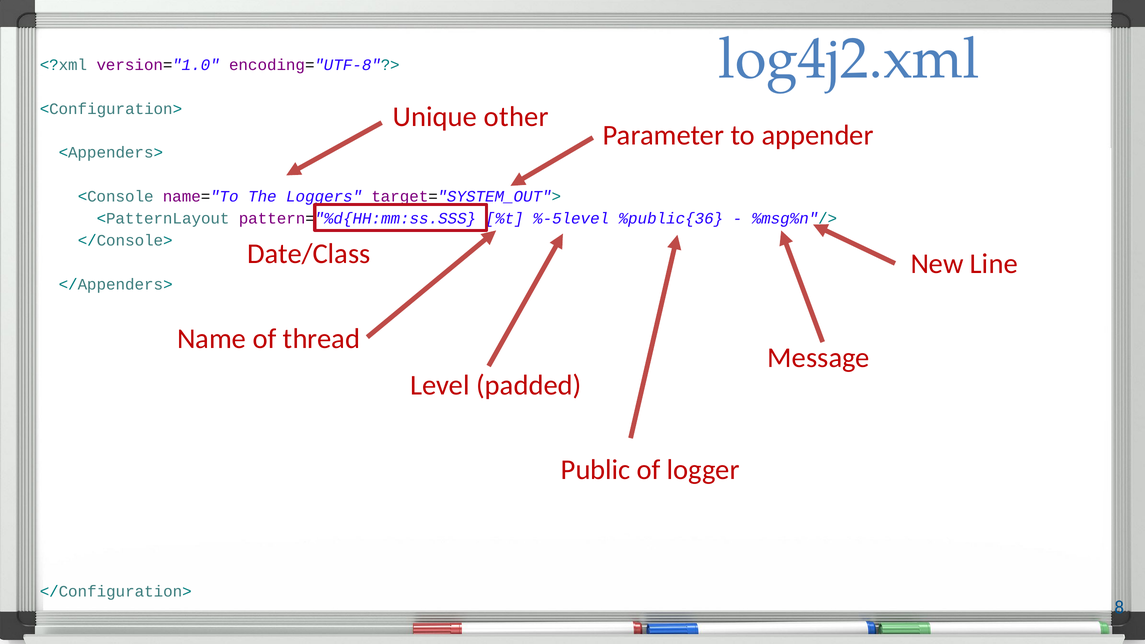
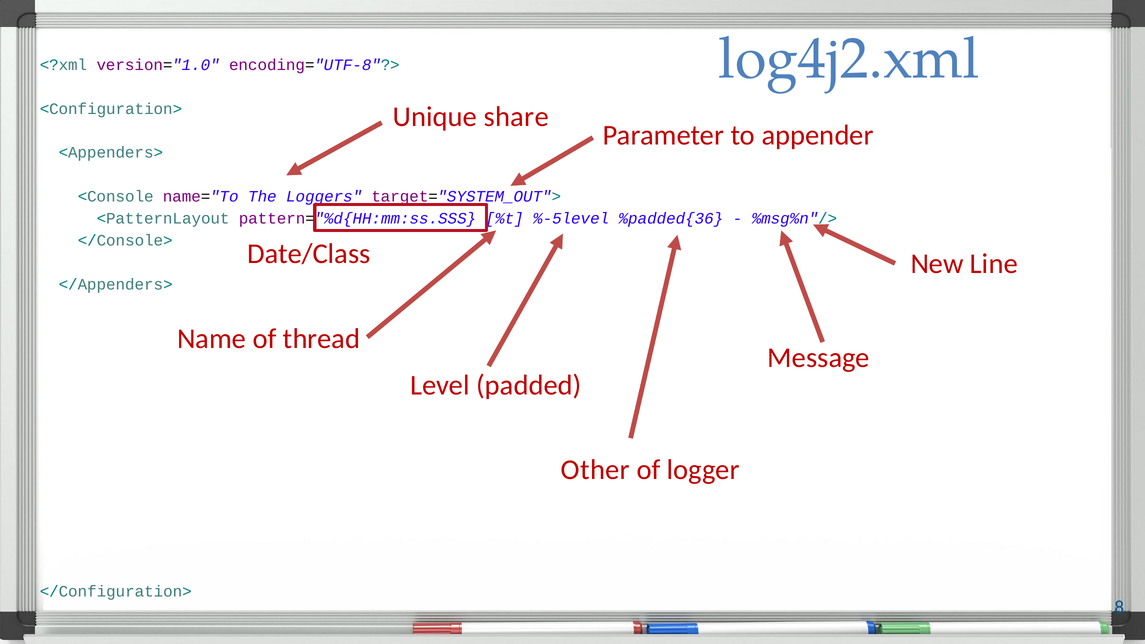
other: other -> share
%public{36: %public{36 -> %padded{36
Public: Public -> Other
